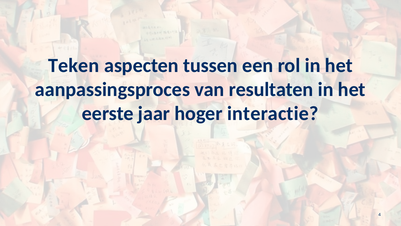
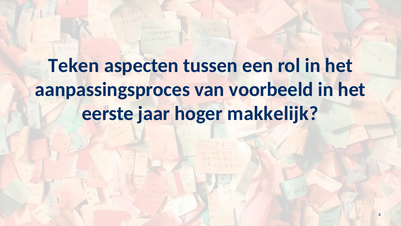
resultaten: resultaten -> voorbeeld
interactie: interactie -> makkelijk
